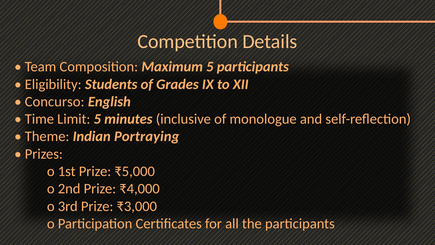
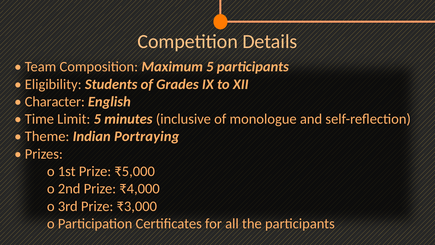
Concurso: Concurso -> Character
